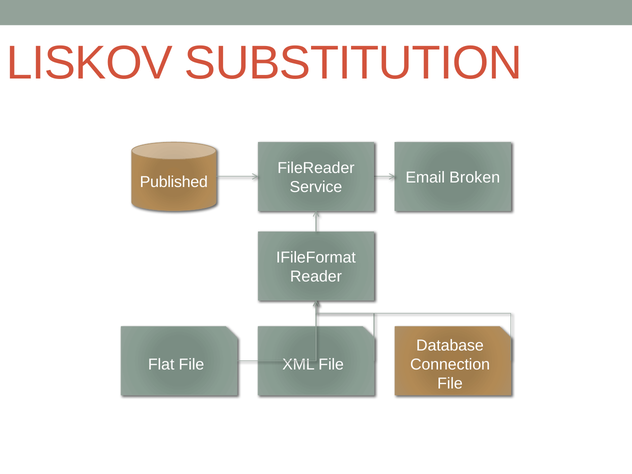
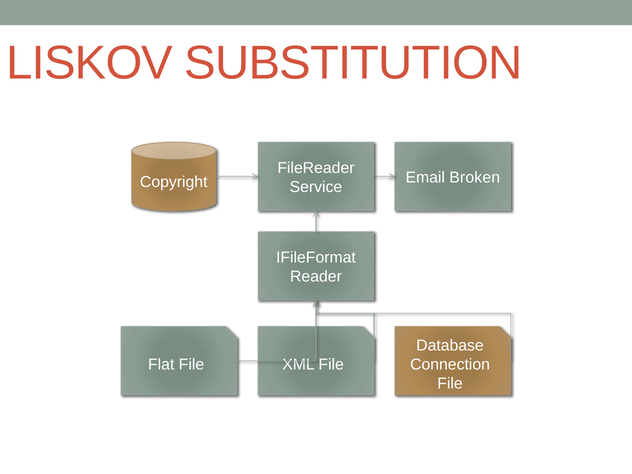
Published: Published -> Copyright
